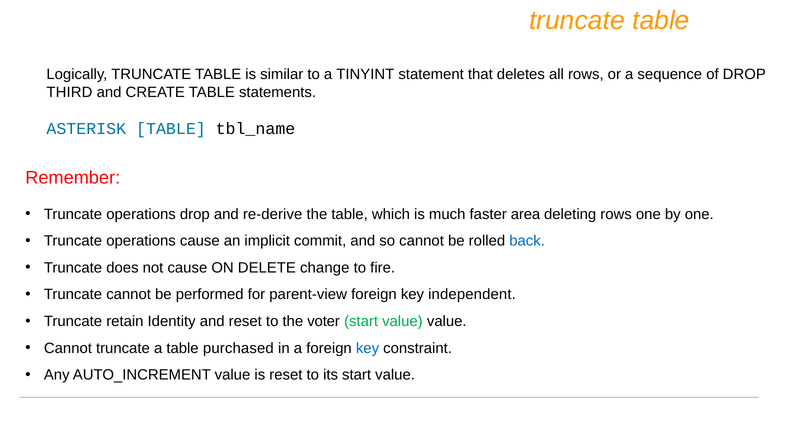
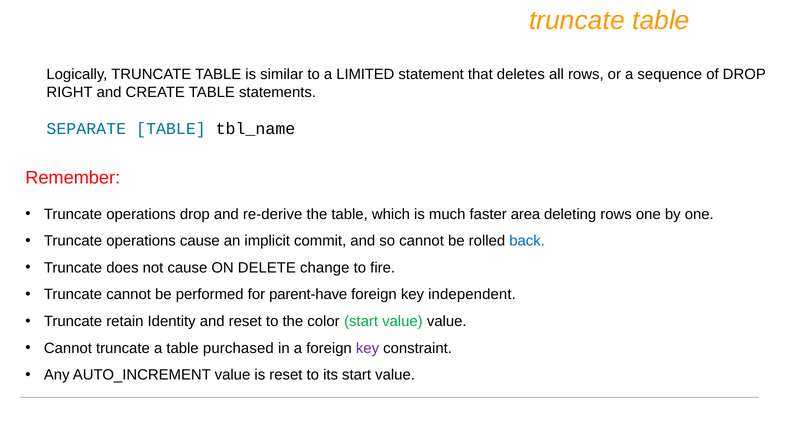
TINYINT: TINYINT -> LIMITED
THIRD: THIRD -> RIGHT
ASTERISK: ASTERISK -> SEPARATE
parent-view: parent-view -> parent-have
voter: voter -> color
key at (368, 348) colour: blue -> purple
